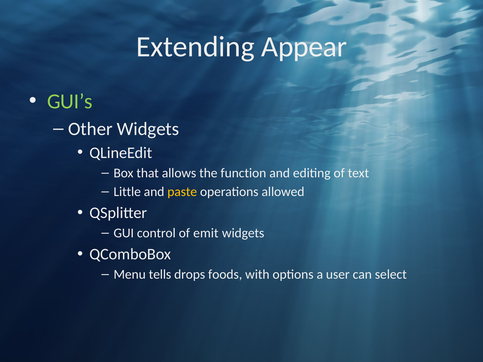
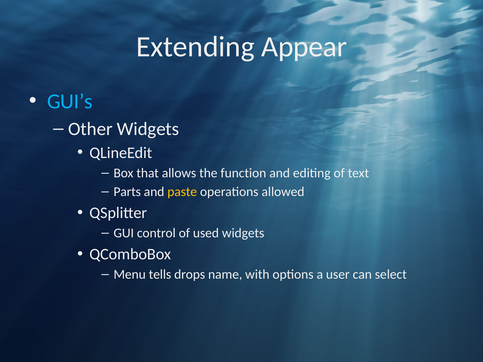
GUI’s colour: light green -> light blue
Little: Little -> Parts
emit: emit -> used
foods: foods -> name
